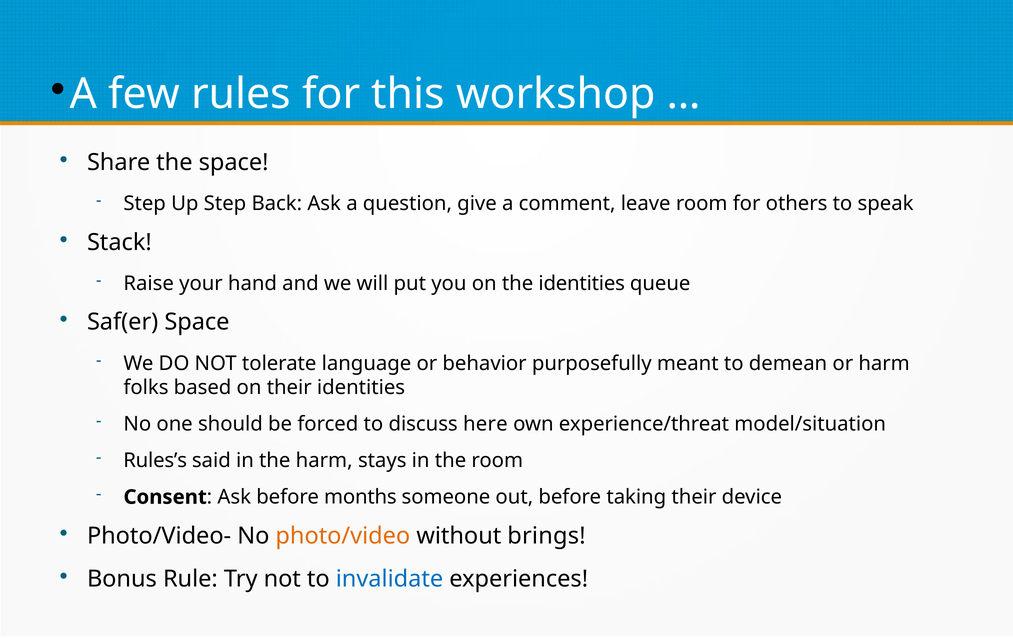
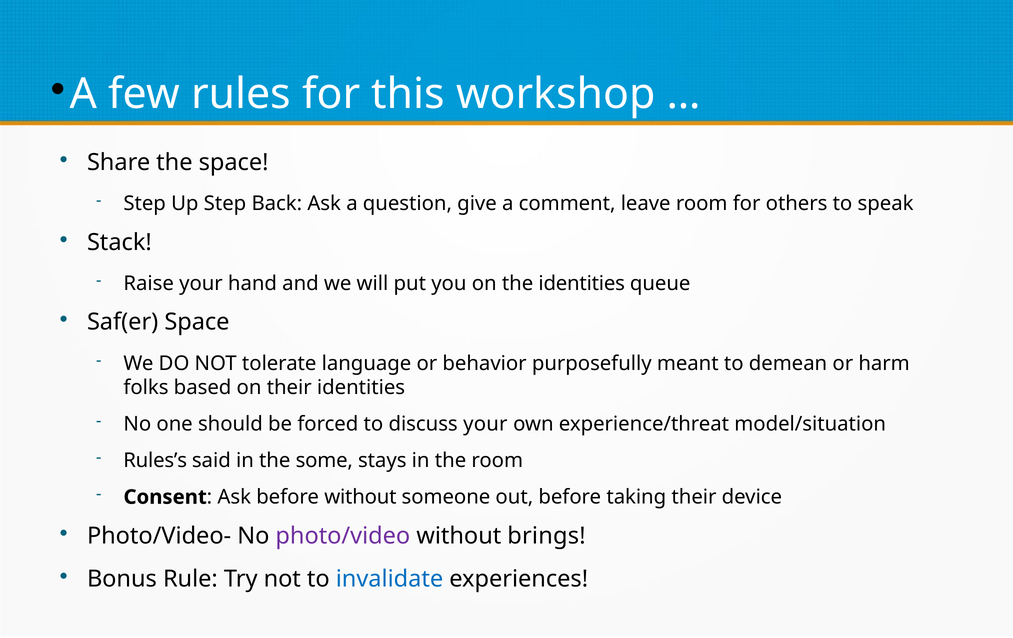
discuss here: here -> your
the harm: harm -> some
before months: months -> without
photo/video colour: orange -> purple
